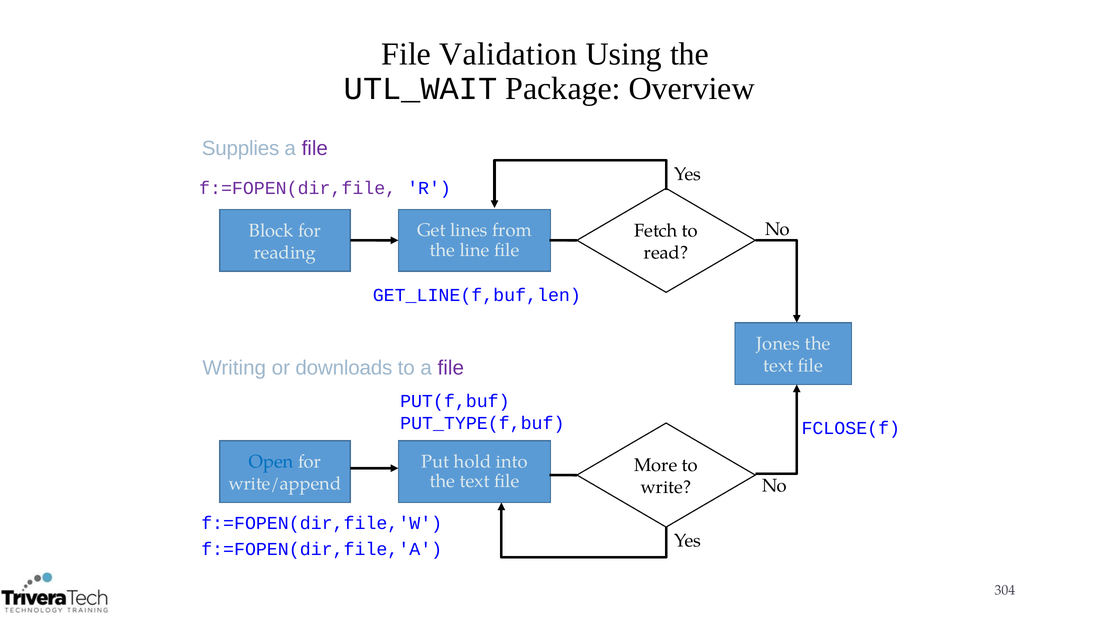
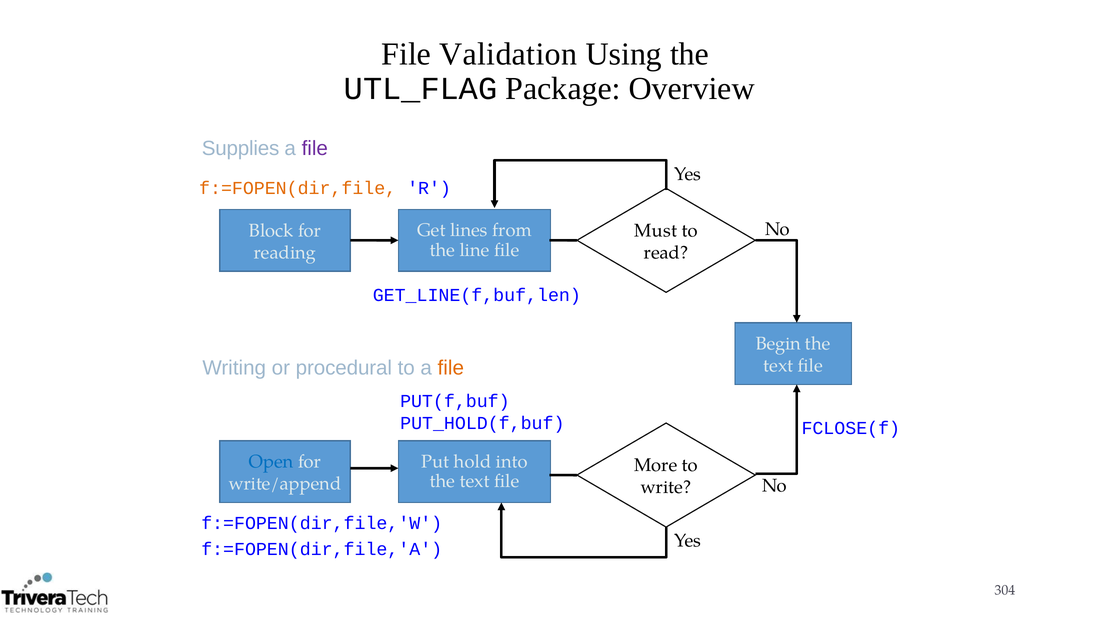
UTL_WAIT: UTL_WAIT -> UTL_FLAG
f:=FOPEN(dir,file colour: purple -> orange
Fetch: Fetch -> Must
Jones: Jones -> Begin
downloads: downloads -> procedural
file at (451, 368) colour: purple -> orange
PUT_TYPE(f,buf: PUT_TYPE(f,buf -> PUT_HOLD(f,buf
